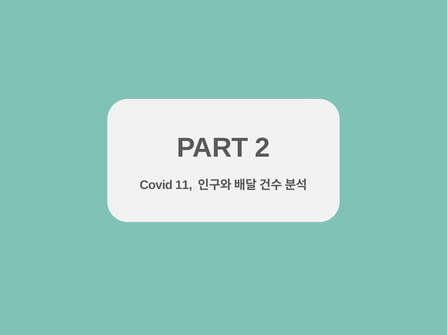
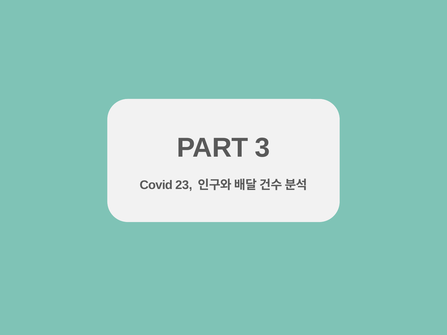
2: 2 -> 3
11: 11 -> 23
